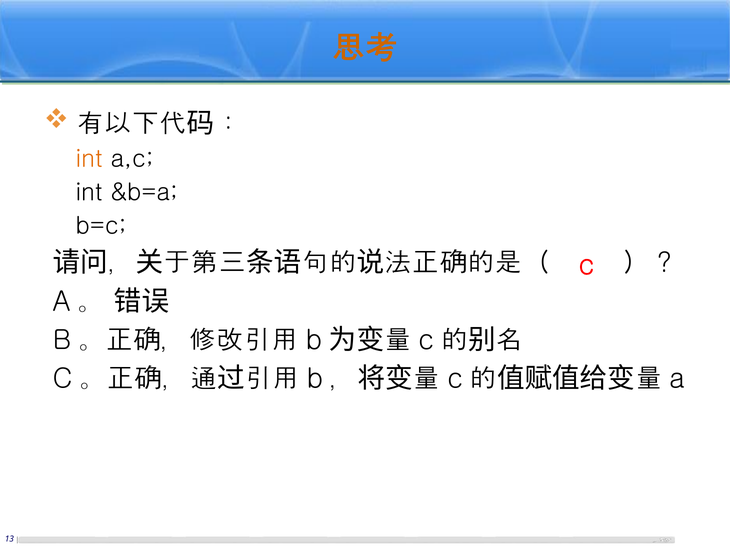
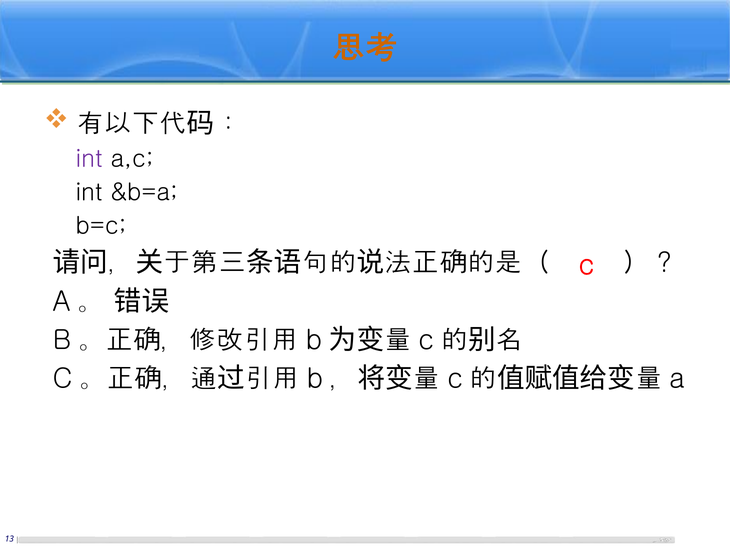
int at (89, 159) colour: orange -> purple
